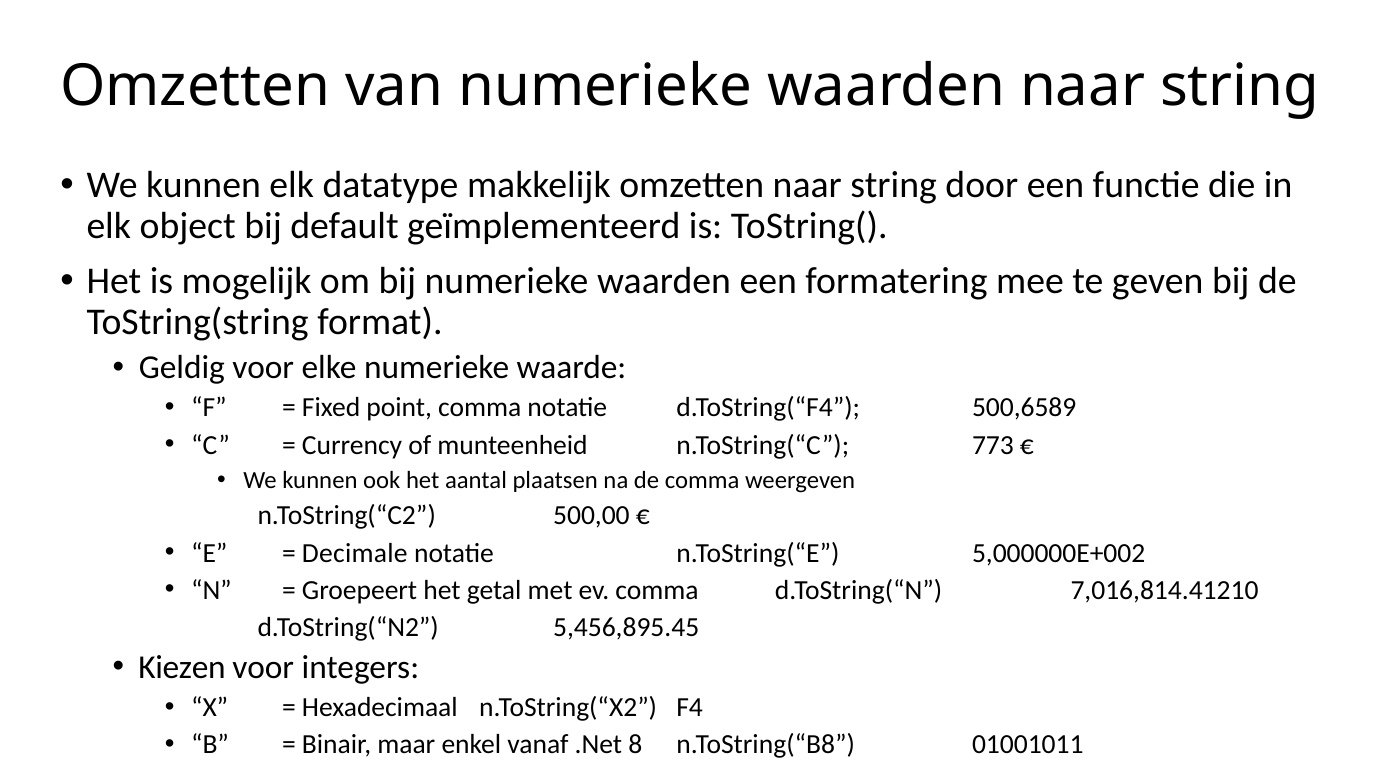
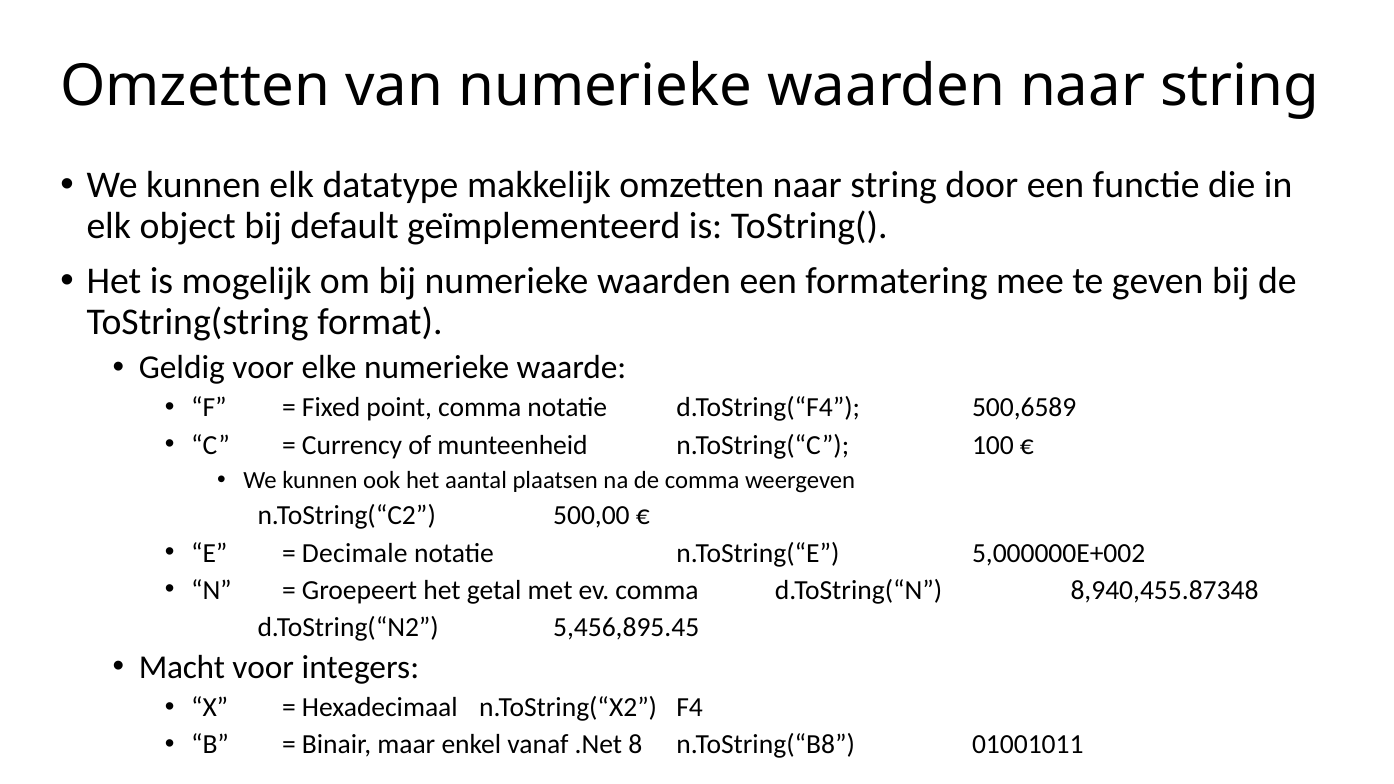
773: 773 -> 100
7,016,814.41210: 7,016,814.41210 -> 8,940,455.87348
Kiezen: Kiezen -> Macht
